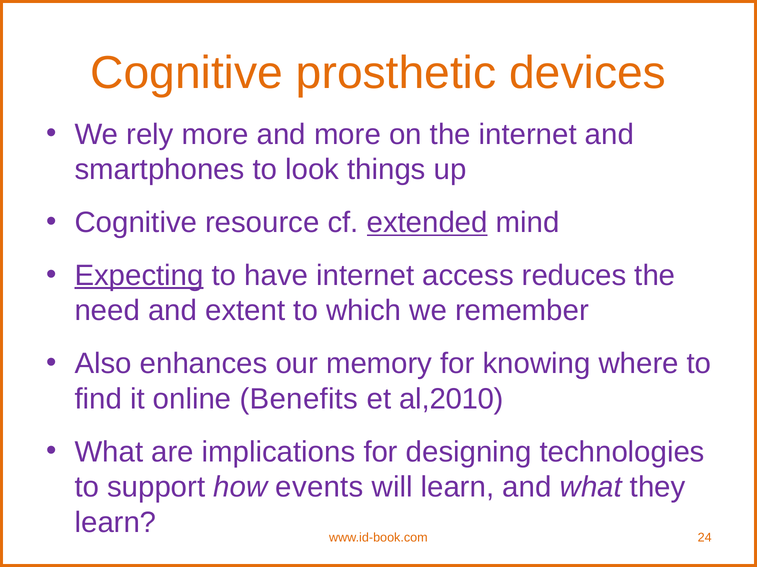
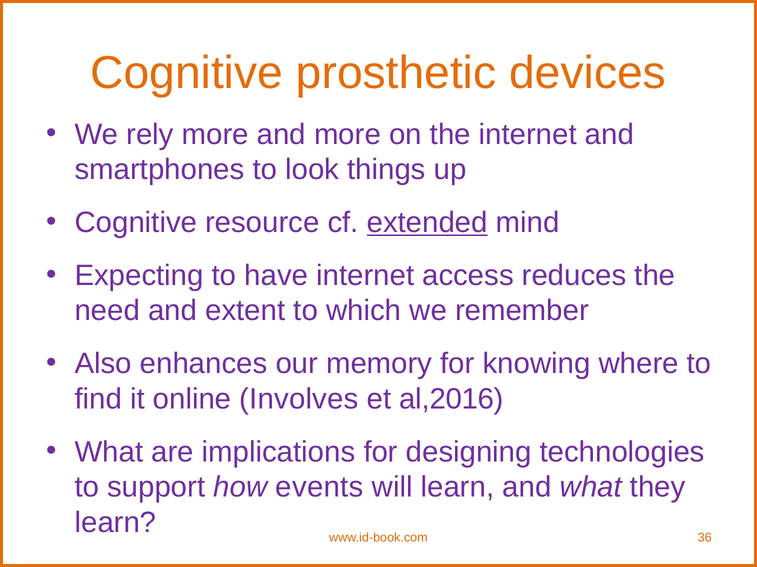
Expecting underline: present -> none
Benefits: Benefits -> Involves
al,2010: al,2010 -> al,2016
24: 24 -> 36
